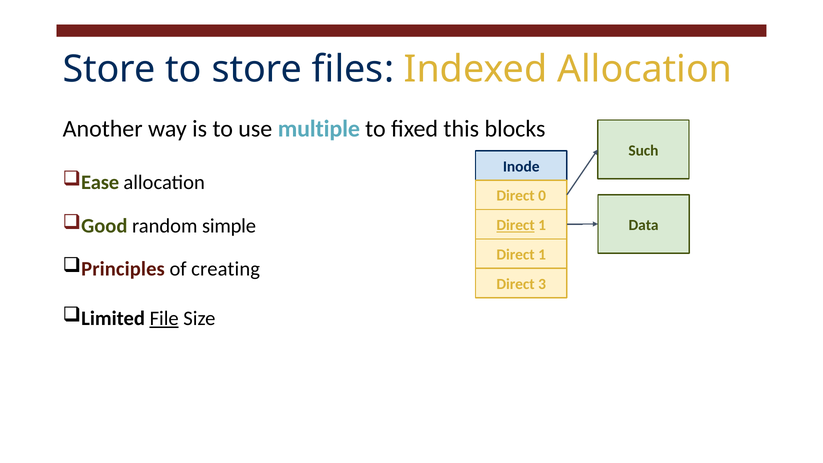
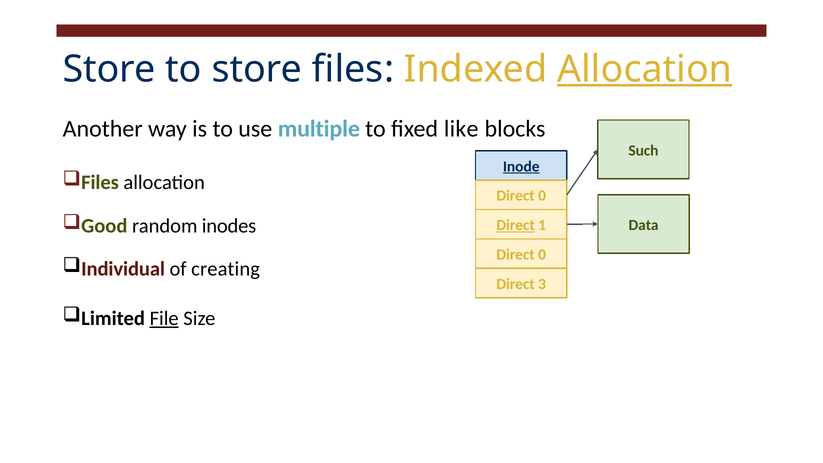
Allocation at (645, 69) underline: none -> present
this: this -> like
Inode underline: none -> present
Ease at (100, 182): Ease -> Files
simple: simple -> inodes
1 at (542, 255): 1 -> 0
Principles: Principles -> Individual
